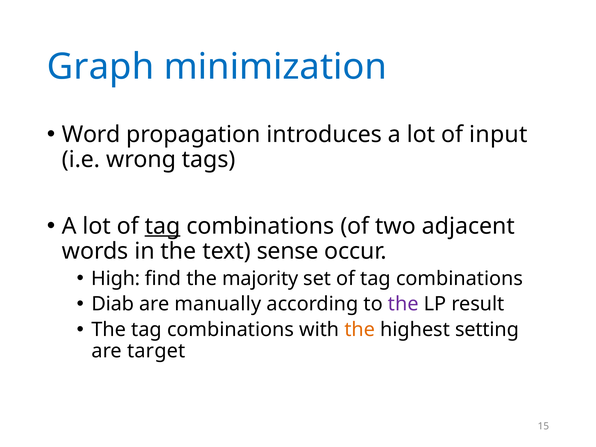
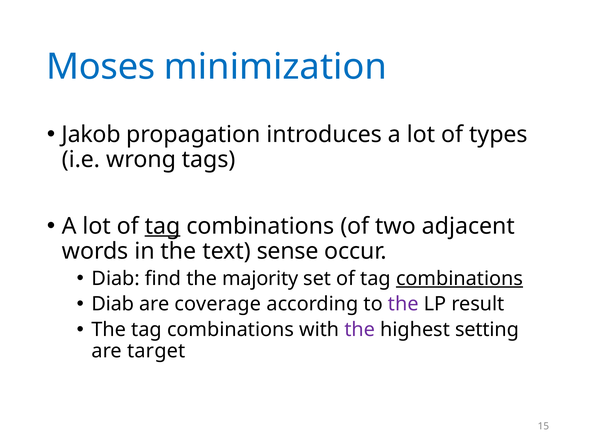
Graph: Graph -> Moses
Word: Word -> Jakob
input: input -> types
High at (116, 278): High -> Diab
combinations at (460, 278) underline: none -> present
manually: manually -> coverage
the at (360, 330) colour: orange -> purple
